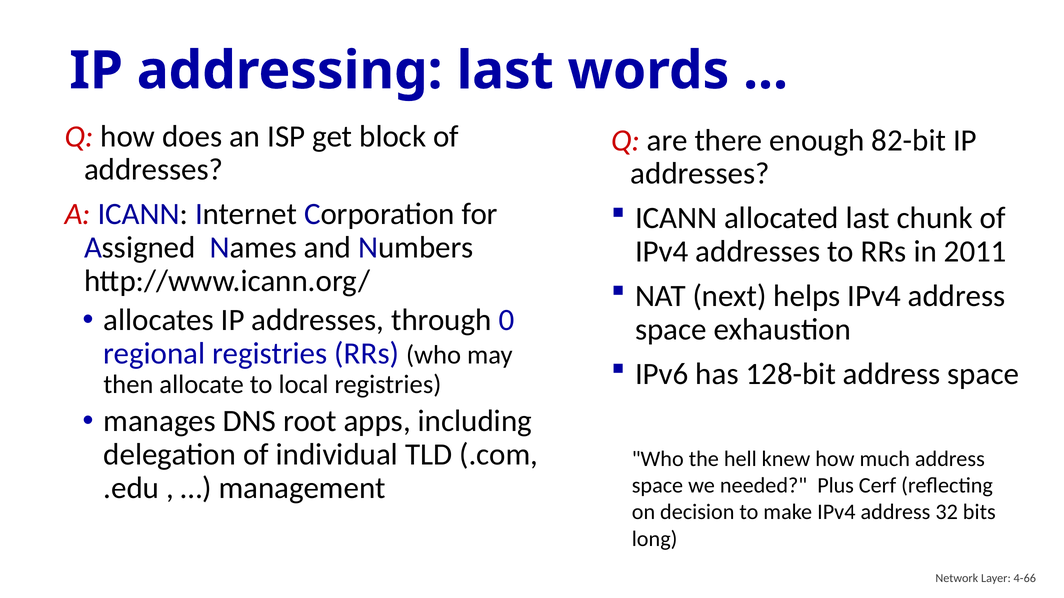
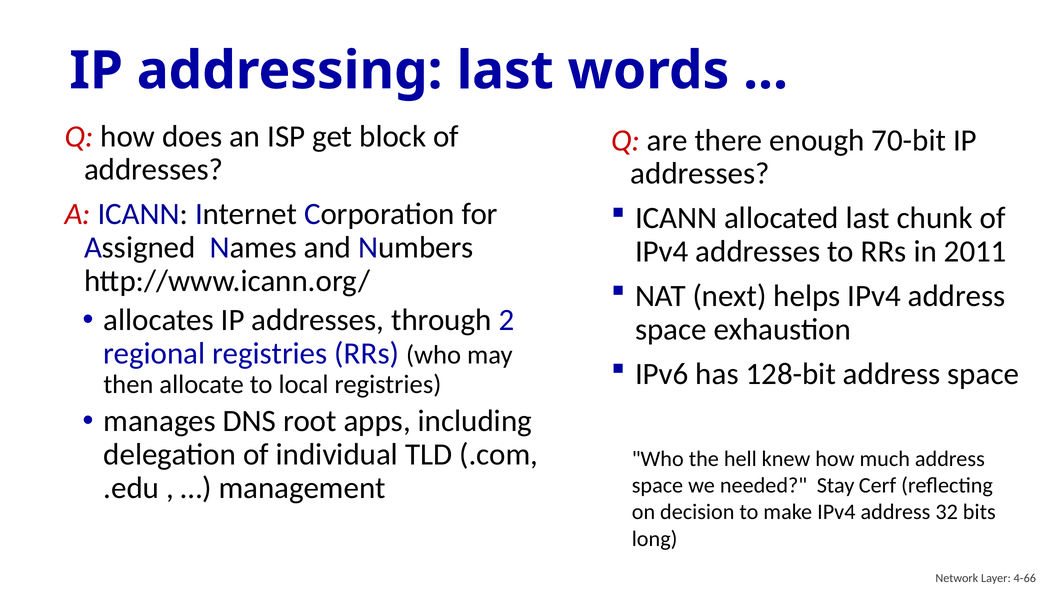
82-bit: 82-bit -> 70-bit
0: 0 -> 2
Plus: Plus -> Stay
